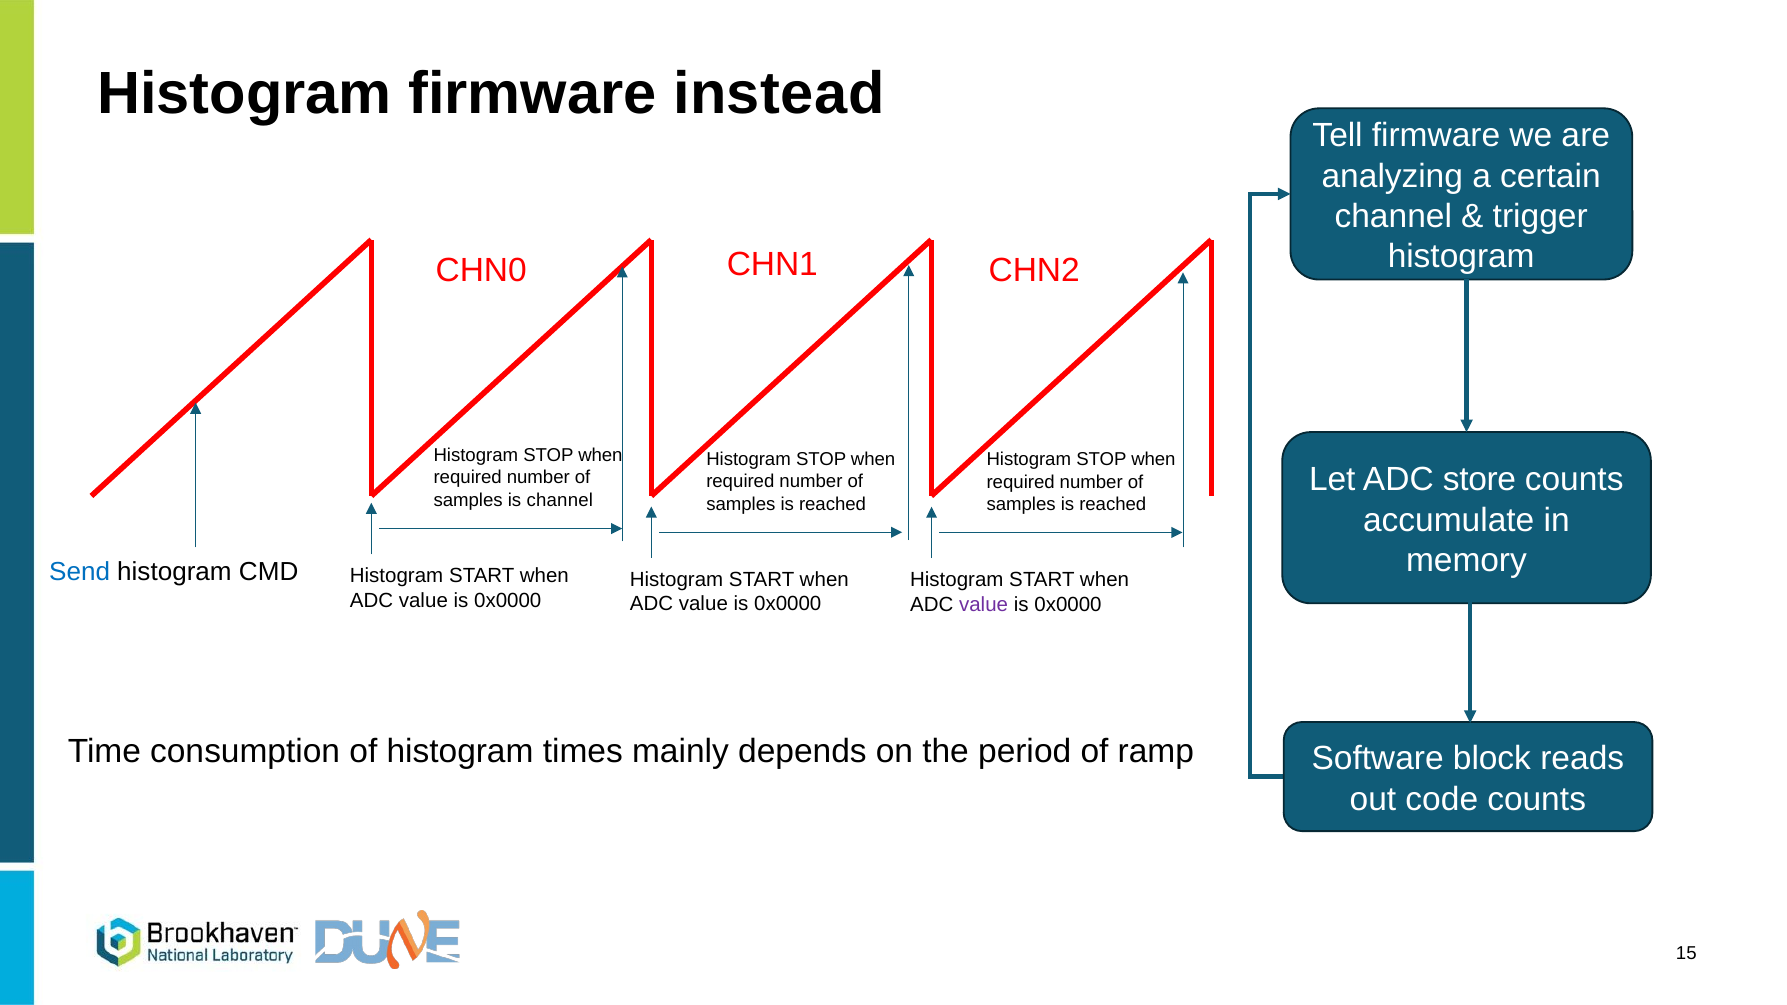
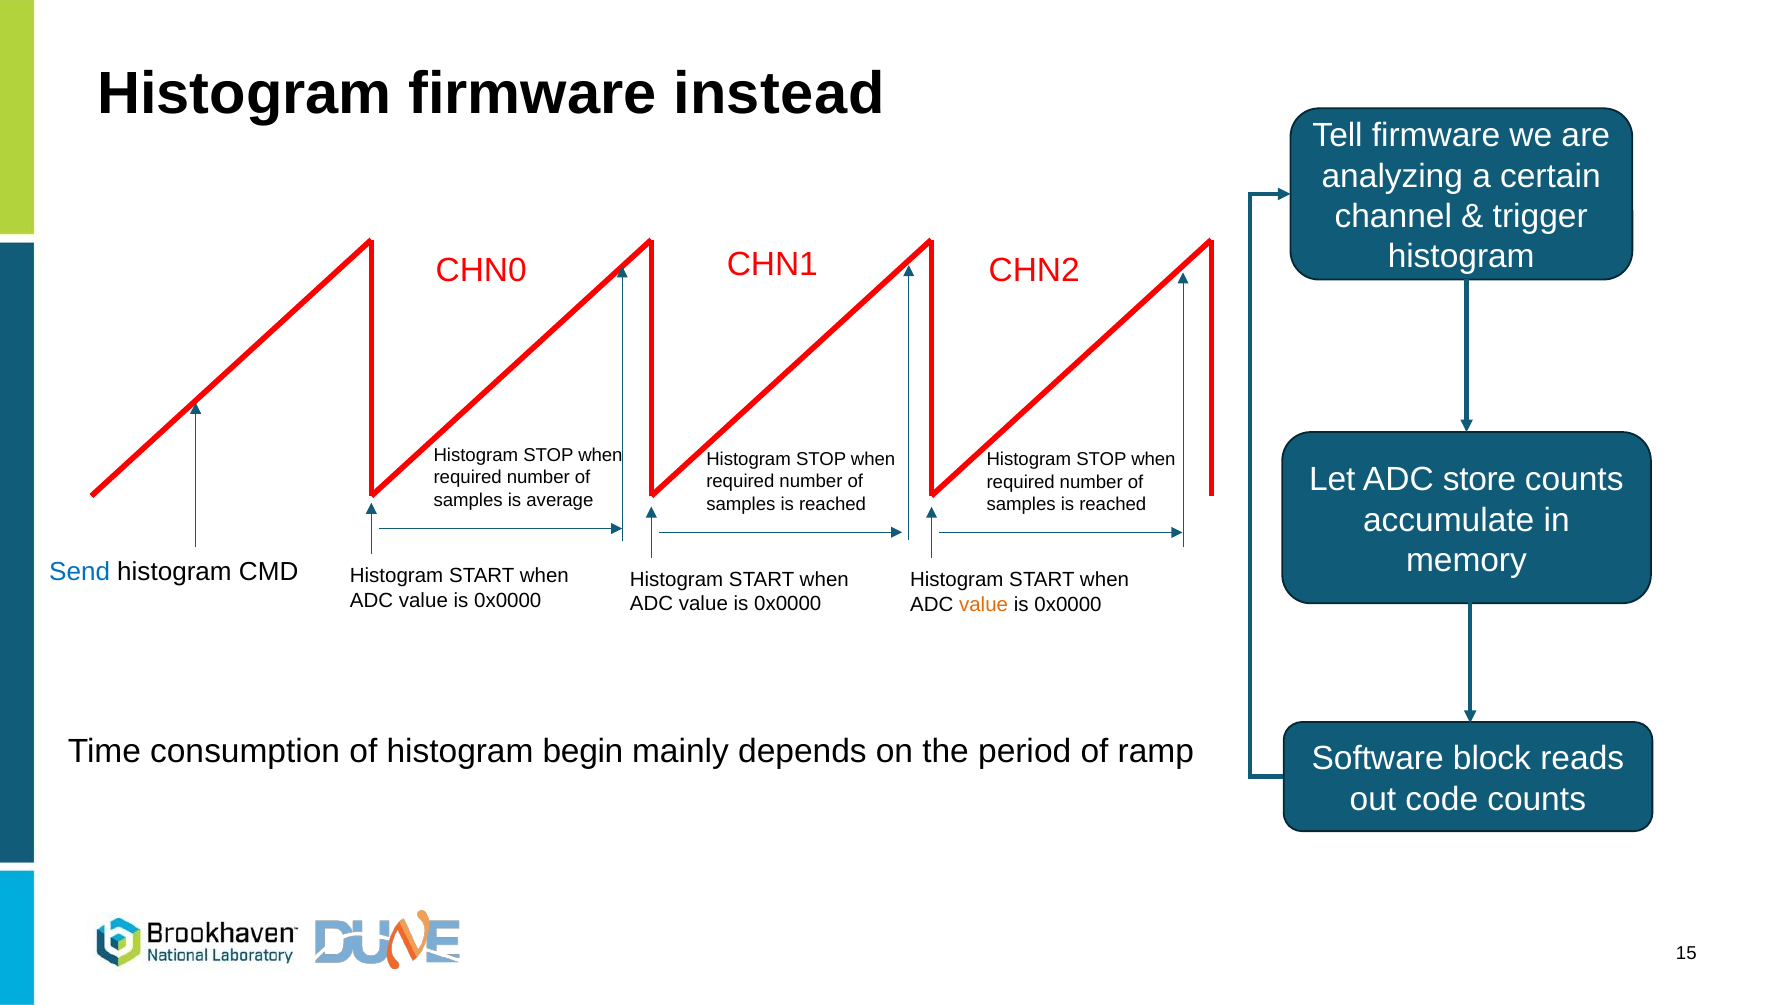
is channel: channel -> average
value at (984, 604) colour: purple -> orange
times: times -> begin
